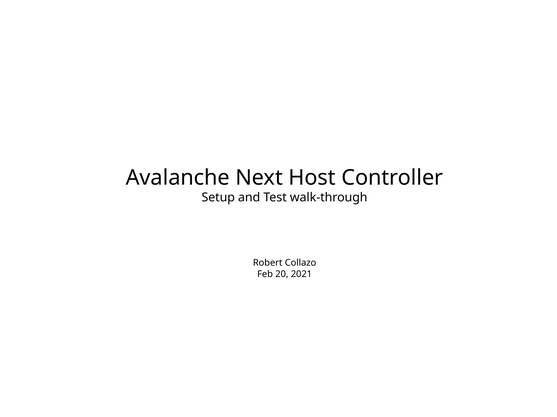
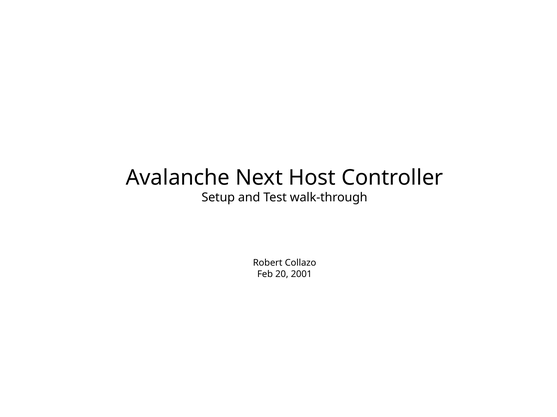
2021: 2021 -> 2001
